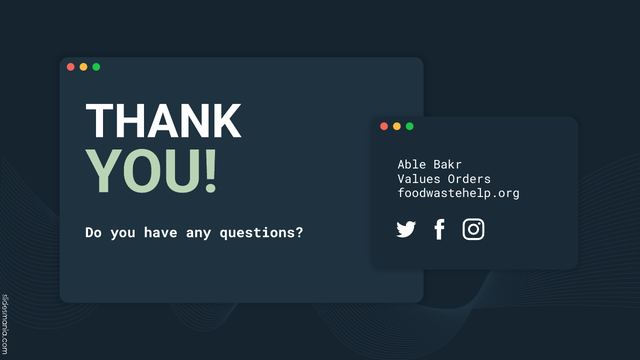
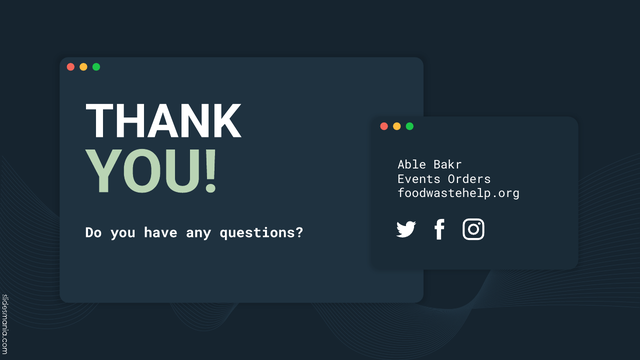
Values: Values -> Events
